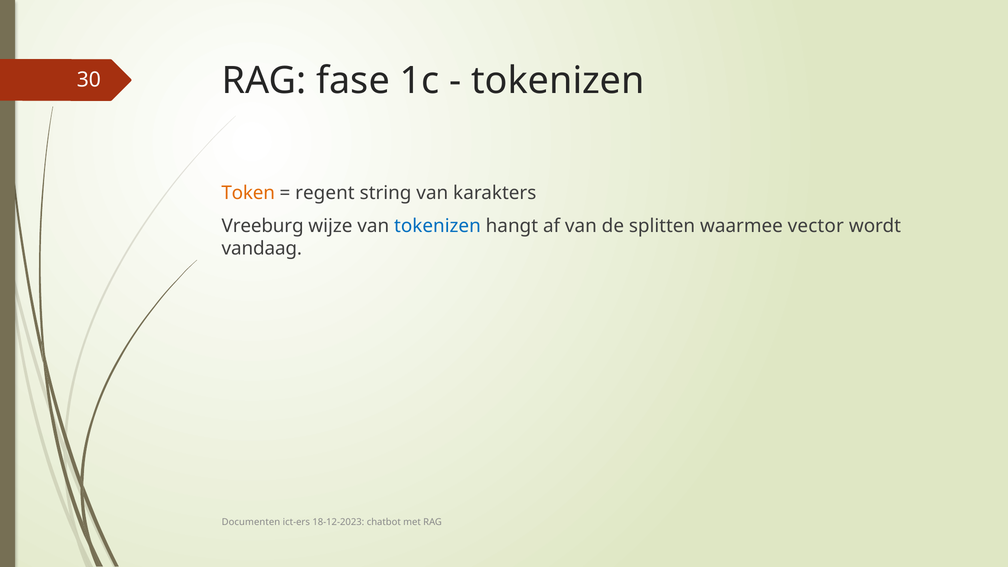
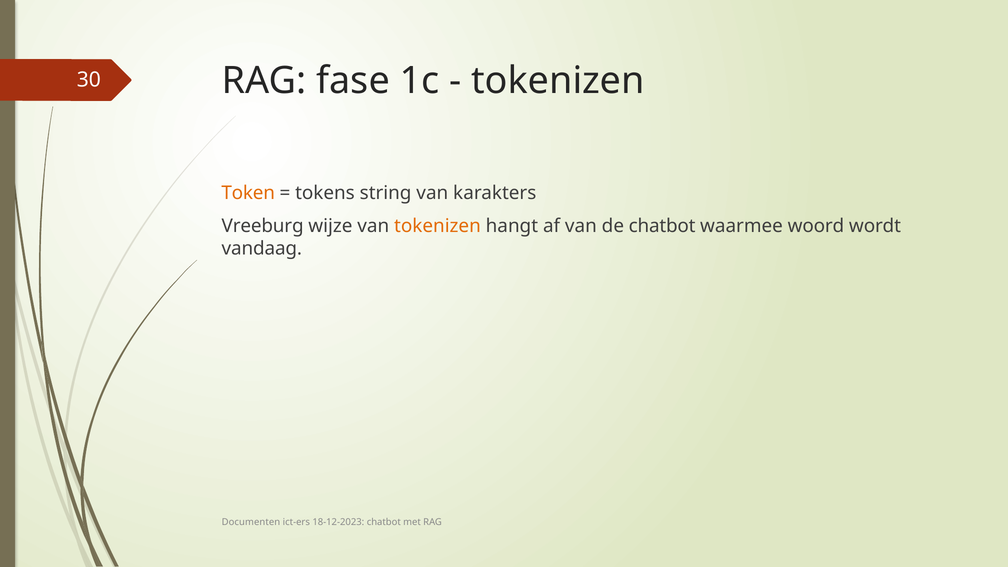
regent: regent -> tokens
tokenizen at (437, 226) colour: blue -> orange
de splitten: splitten -> chatbot
vector: vector -> woord
